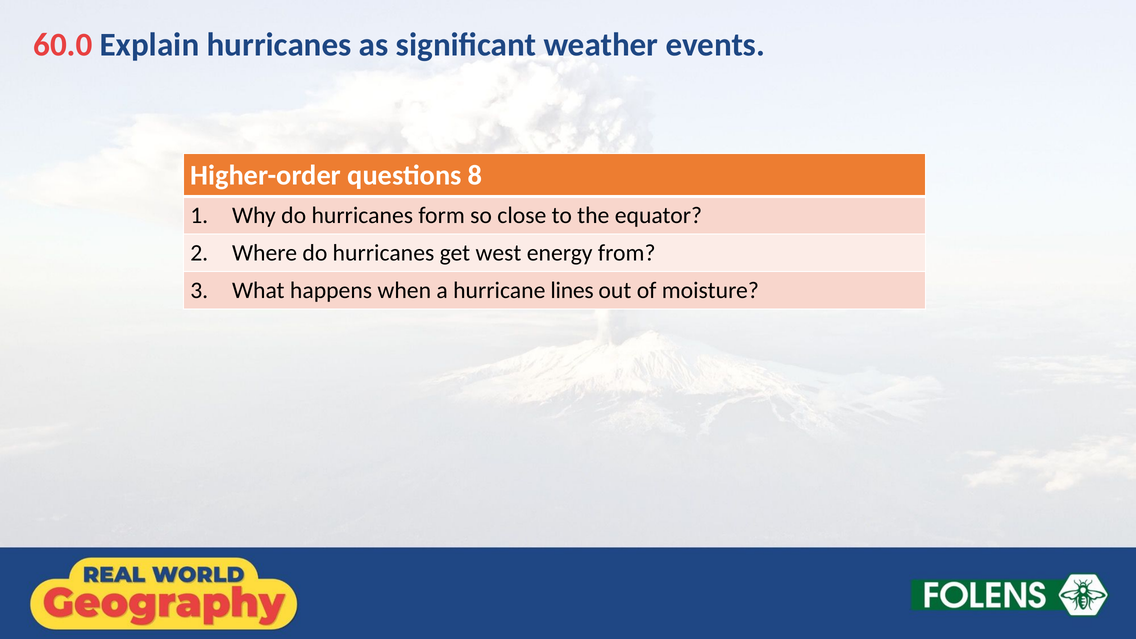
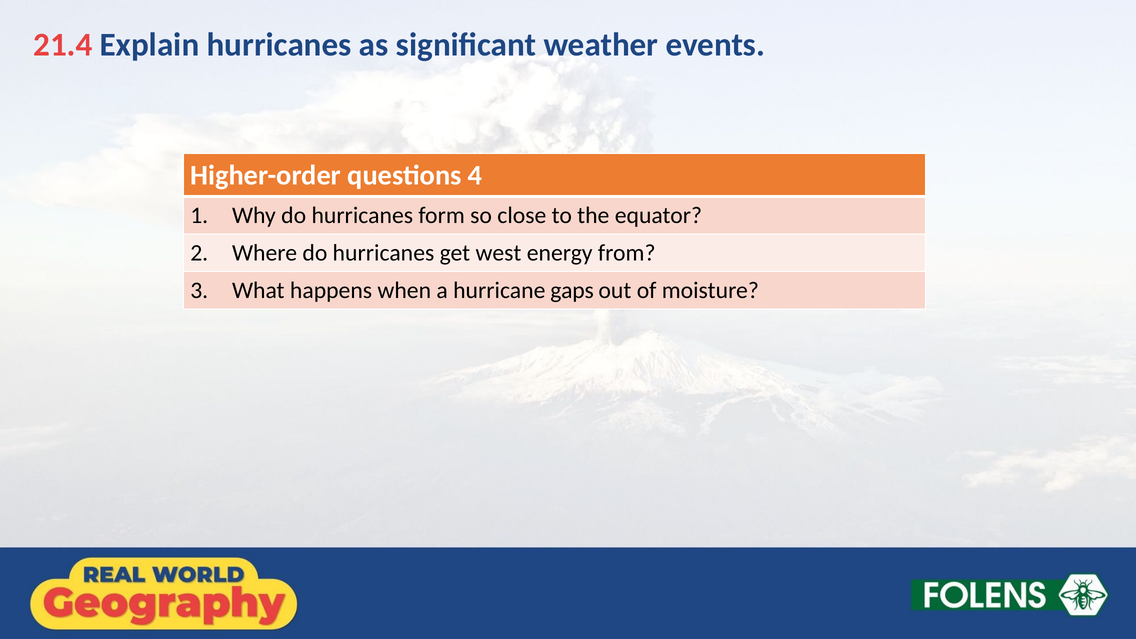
60.0: 60.0 -> 21.4
8: 8 -> 4
lines: lines -> gaps
